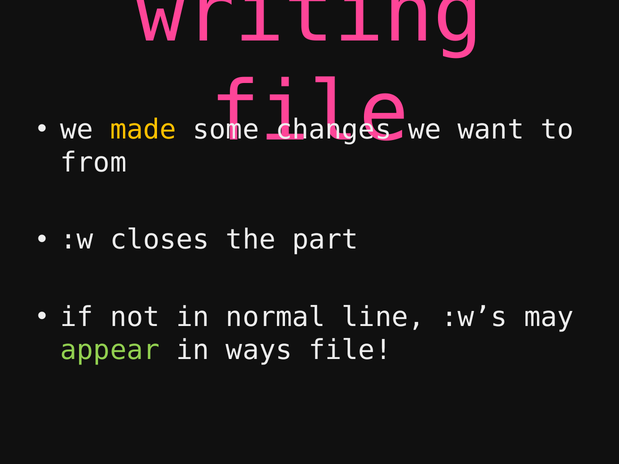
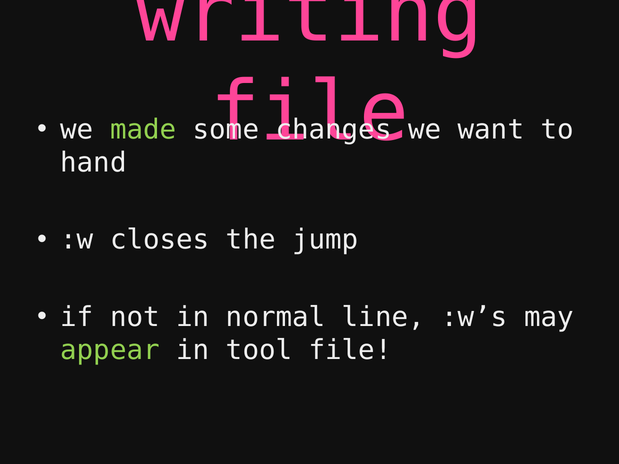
made colour: yellow -> light green
from: from -> hand
part: part -> jump
ways: ways -> tool
